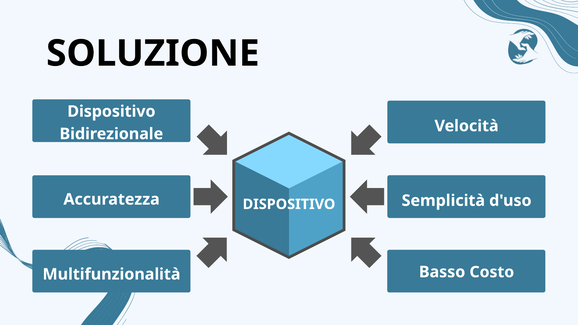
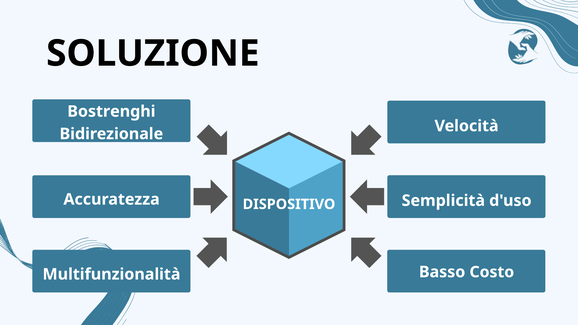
Dispositivo at (111, 111): Dispositivo -> Bostrenghi
